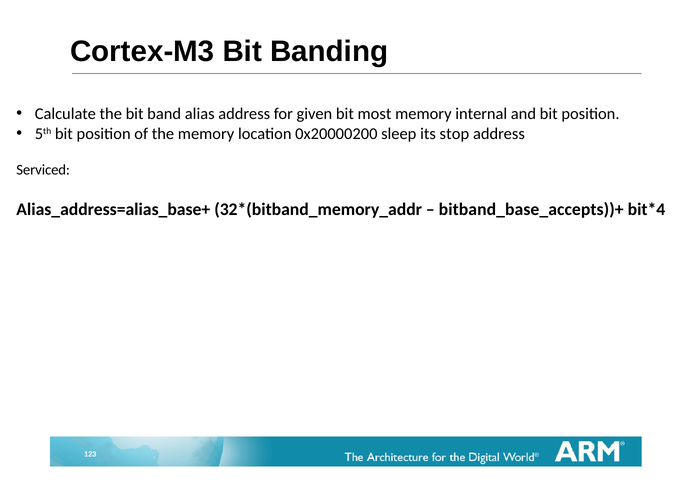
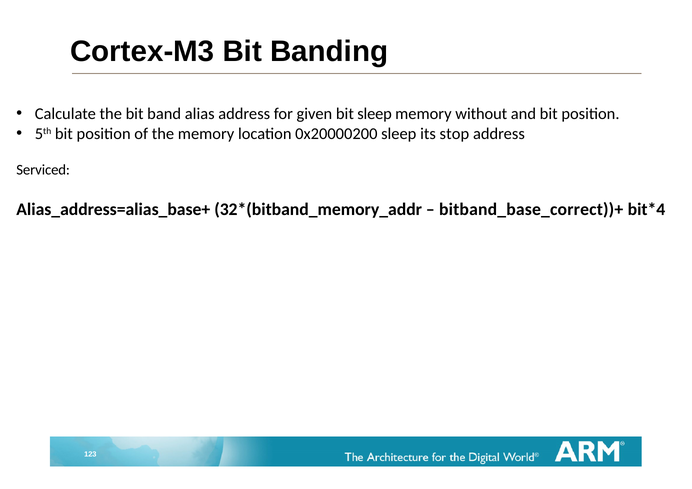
bit most: most -> sleep
internal: internal -> without
bitband_base_accepts))+: bitband_base_accepts))+ -> bitband_base_correct))+
